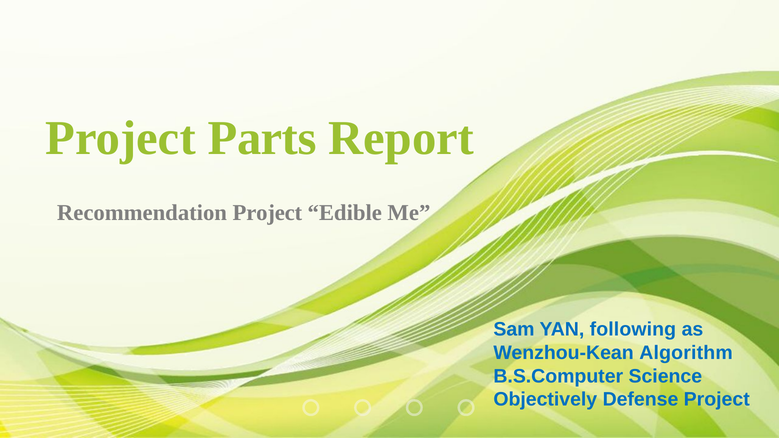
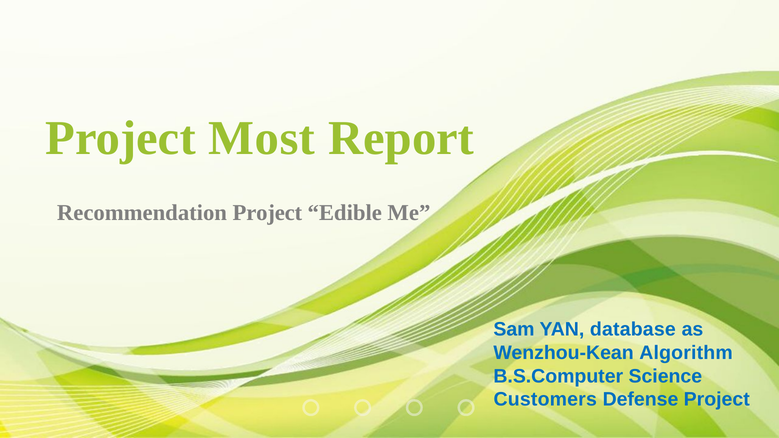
Parts: Parts -> Most
following: following -> database
Objectively: Objectively -> Customers
